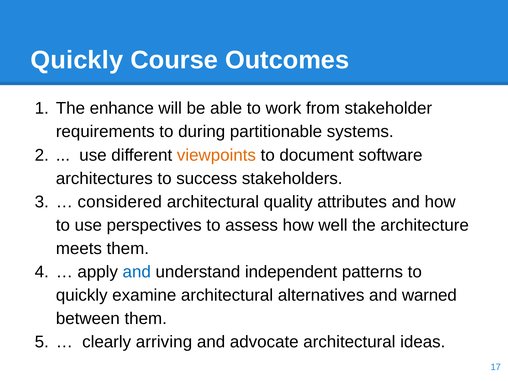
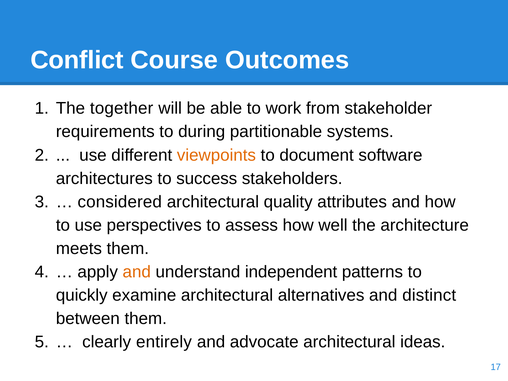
Quickly at (77, 60): Quickly -> Conflict
enhance: enhance -> together
and at (137, 272) colour: blue -> orange
warned: warned -> distinct
arriving: arriving -> entirely
